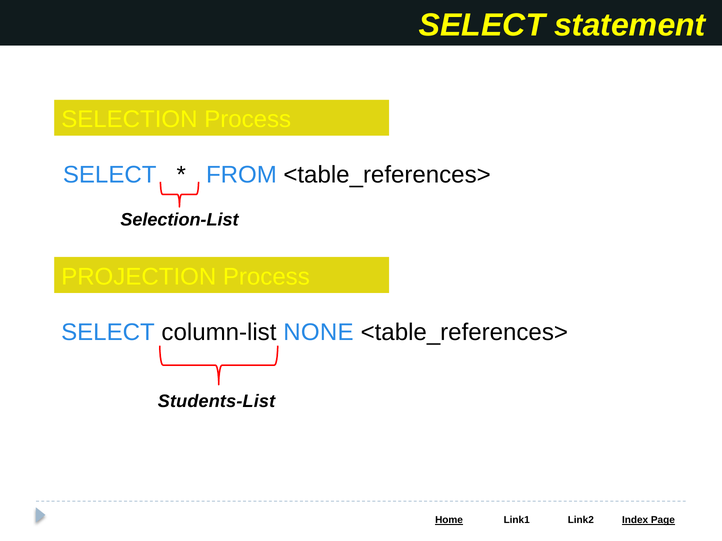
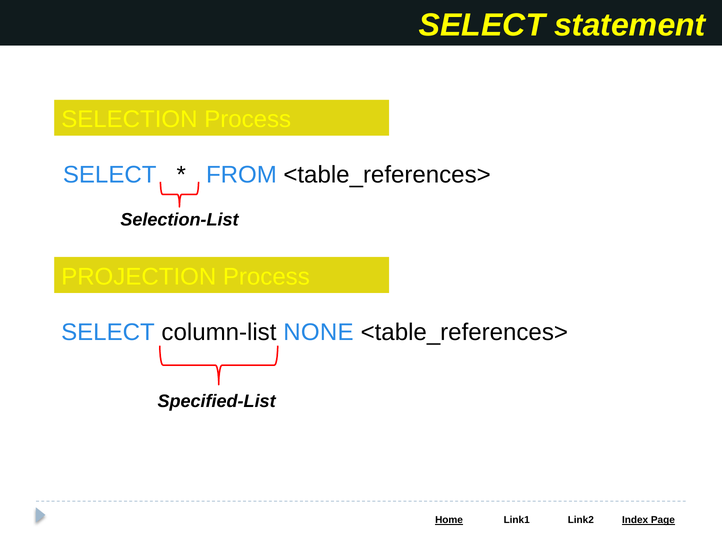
Students-List: Students-List -> Specified-List
